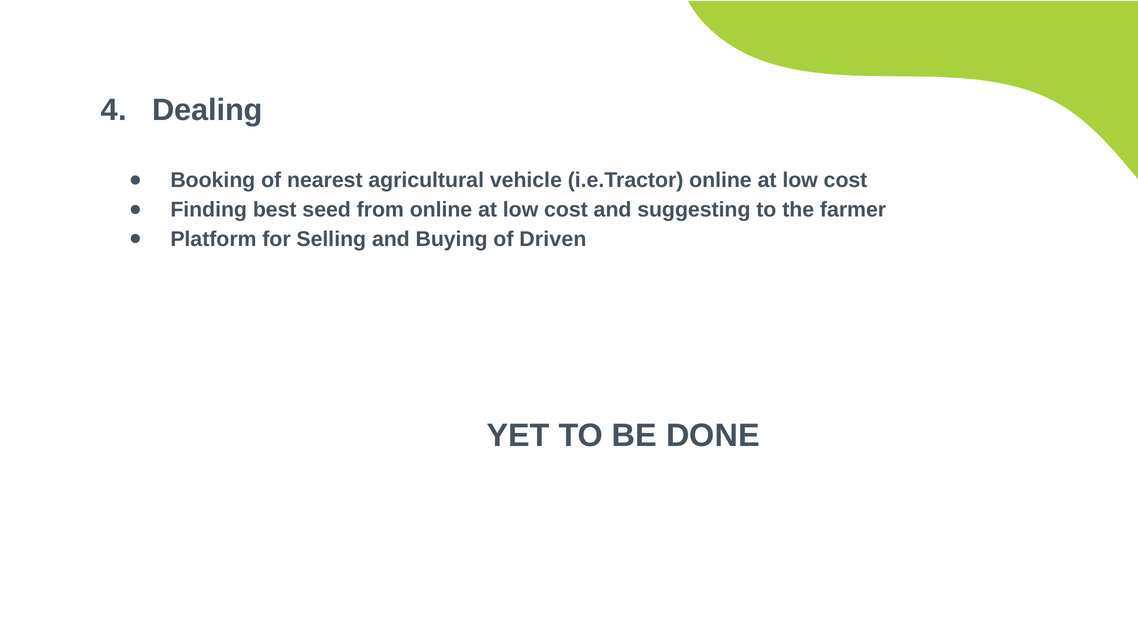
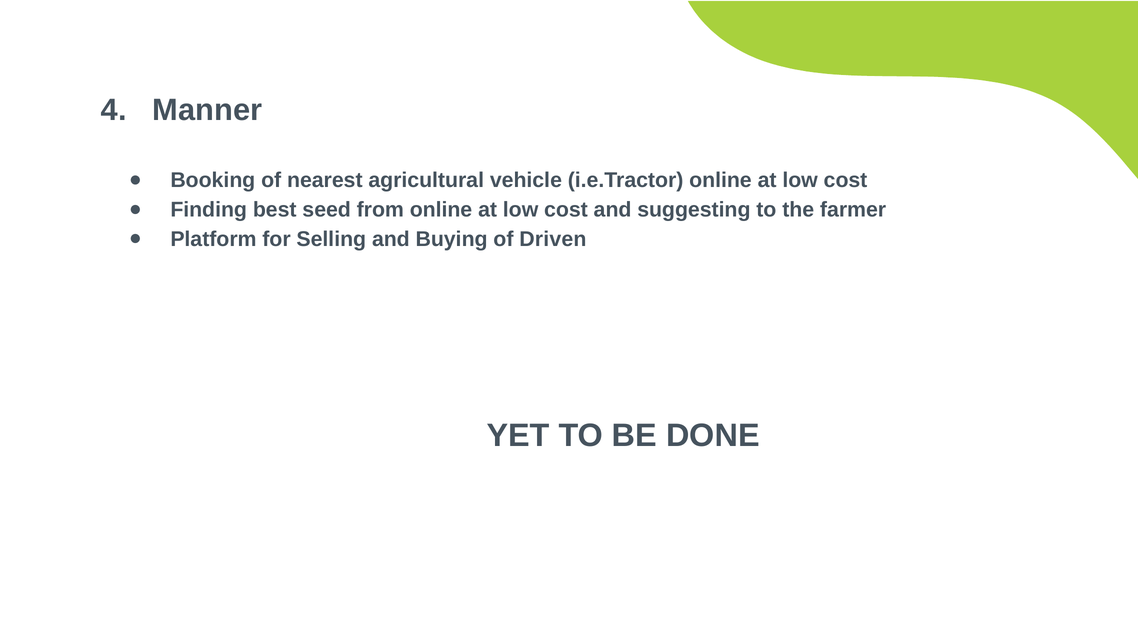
Dealing: Dealing -> Manner
